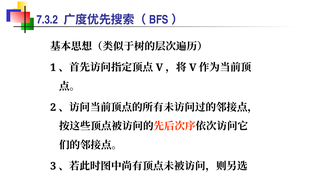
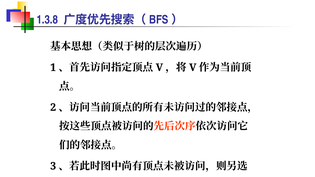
7.3.2: 7.3.2 -> 1.3.8
